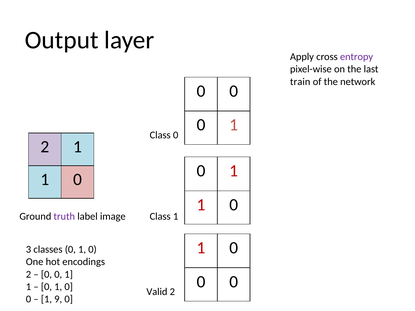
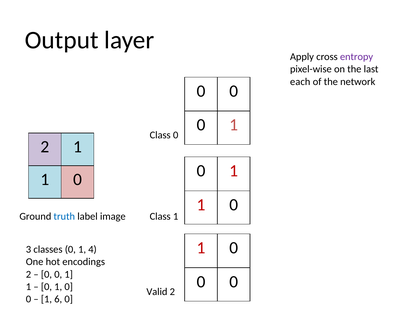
train: train -> each
truth colour: purple -> blue
classes 0 1 0: 0 -> 4
9: 9 -> 6
